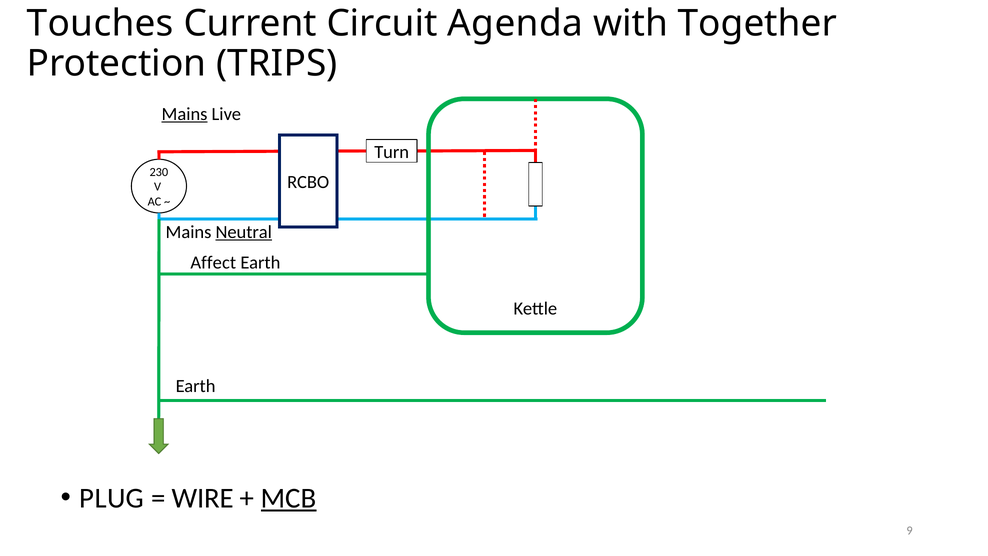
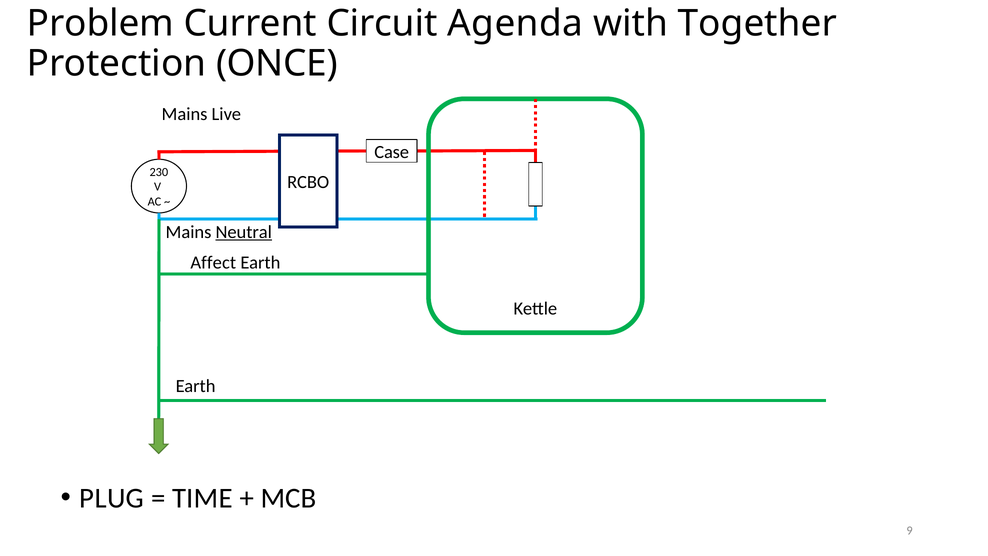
Touches: Touches -> Problem
TRIPS: TRIPS -> ONCE
Mains at (185, 114) underline: present -> none
Turn: Turn -> Case
WIRE: WIRE -> TIME
MCB underline: present -> none
